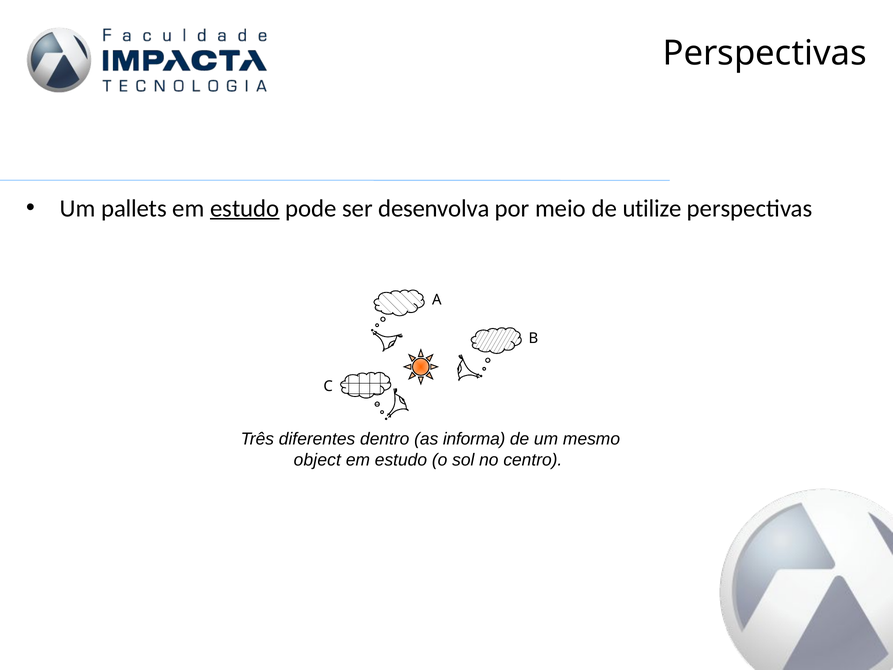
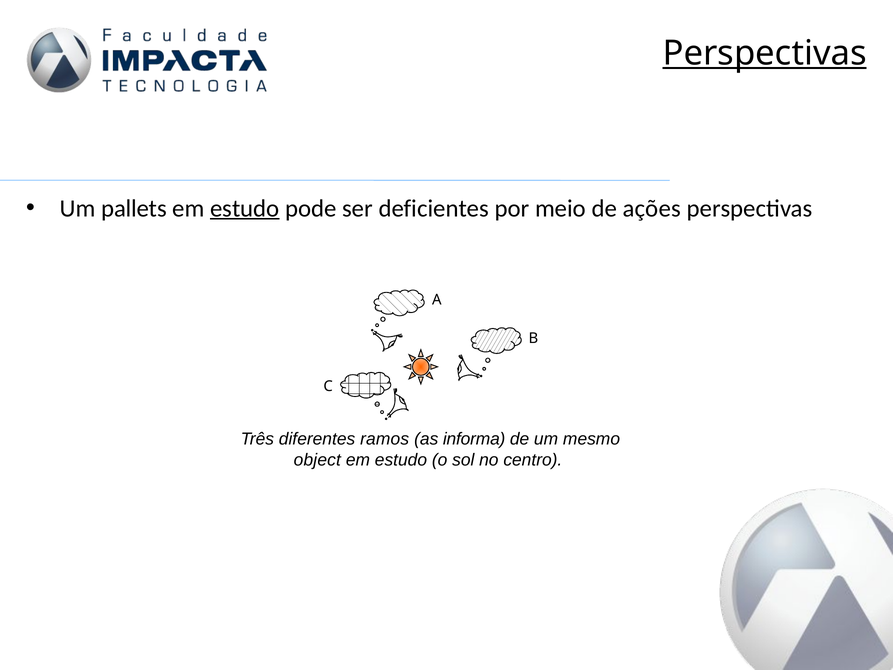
Perspectivas at (765, 53) underline: none -> present
desenvolva: desenvolva -> deficientes
utilize: utilize -> ações
dentro: dentro -> ramos
